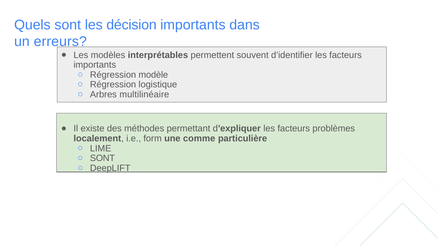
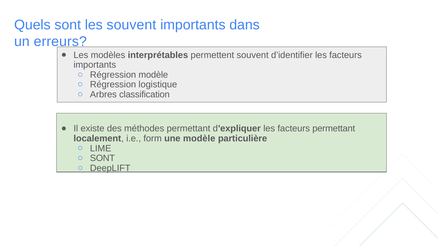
les décision: décision -> souvent
multilinéaire: multilinéaire -> classification
facteurs problèmes: problèmes -> permettant
une comme: comme -> modèle
